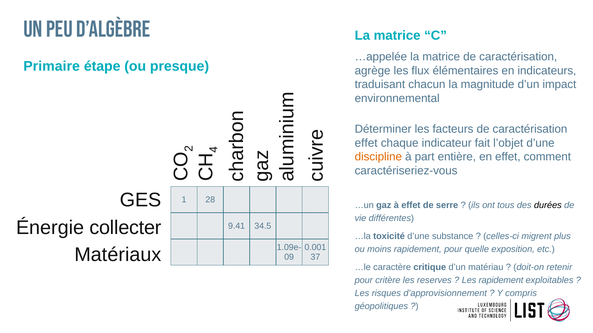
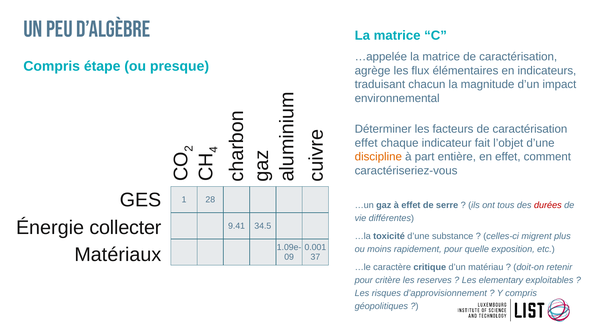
Primaire at (52, 66): Primaire -> Compris
durées colour: black -> red
Les rapidement: rapidement -> elementary
